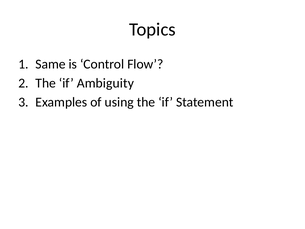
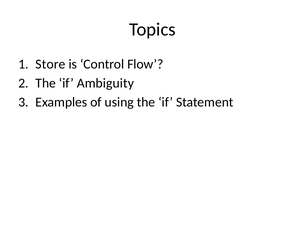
Same: Same -> Store
